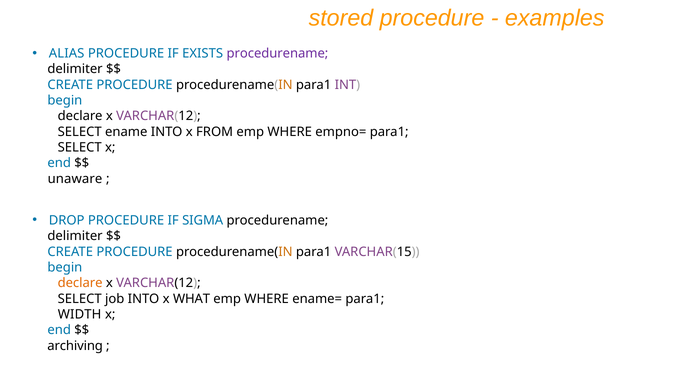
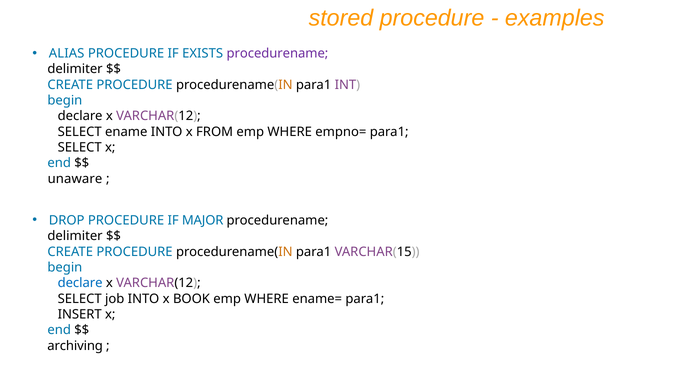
SIGMA: SIGMA -> MAJOR
declare at (80, 283) colour: orange -> blue
WHAT: WHAT -> BOOK
WIDTH: WIDTH -> INSERT
